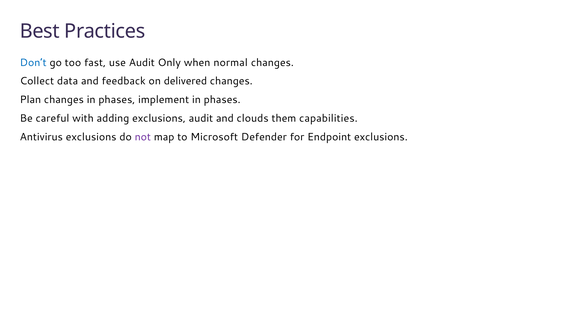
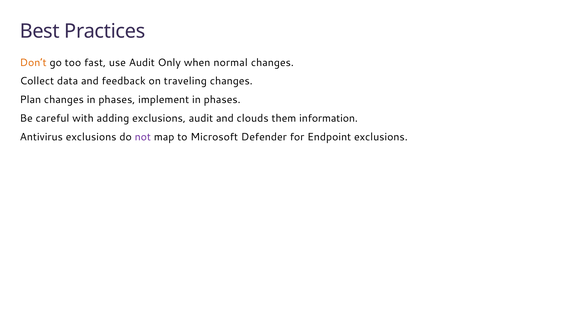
Don’t colour: blue -> orange
delivered: delivered -> traveling
capabilities: capabilities -> information
